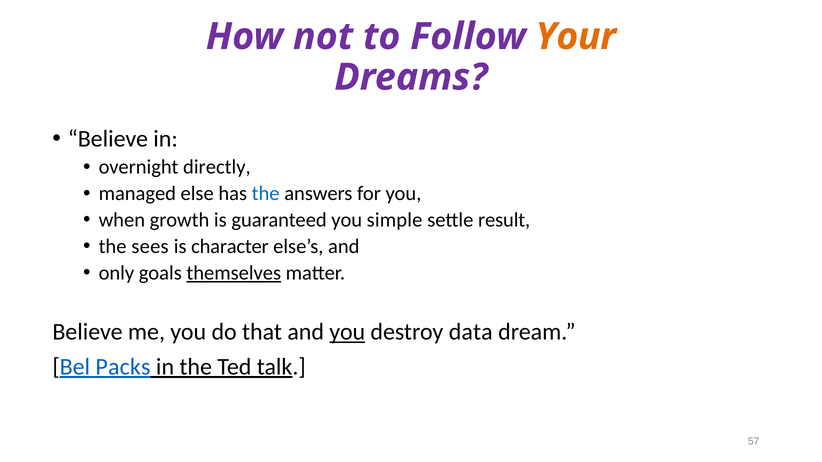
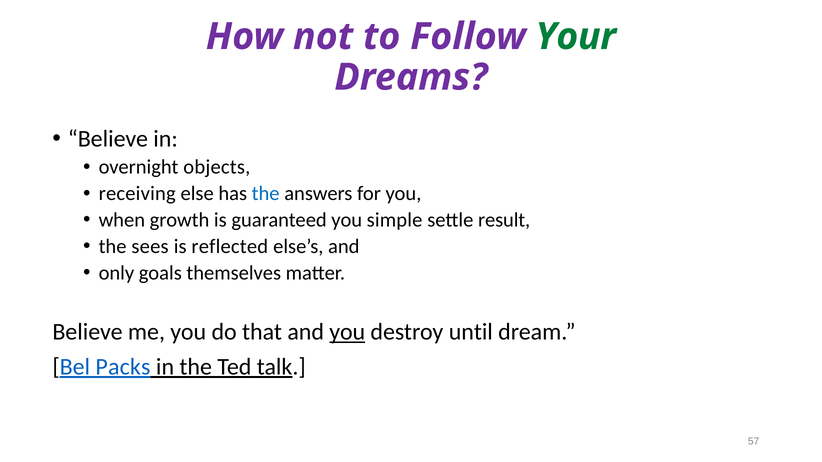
Your colour: orange -> green
directly: directly -> objects
managed: managed -> receiving
character: character -> reflected
themselves underline: present -> none
data: data -> until
